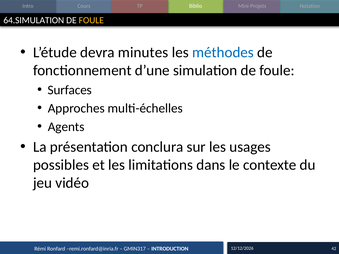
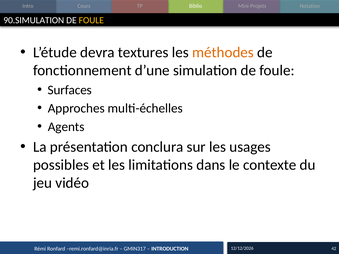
64.SIMULATION: 64.SIMULATION -> 90.SIMULATION
minutes: minutes -> textures
méthodes colour: blue -> orange
